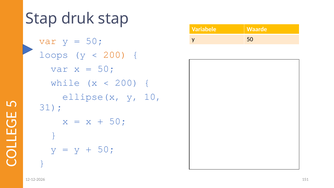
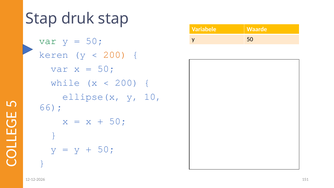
var at (48, 41) colour: orange -> green
loops: loops -> keren
31: 31 -> 66
